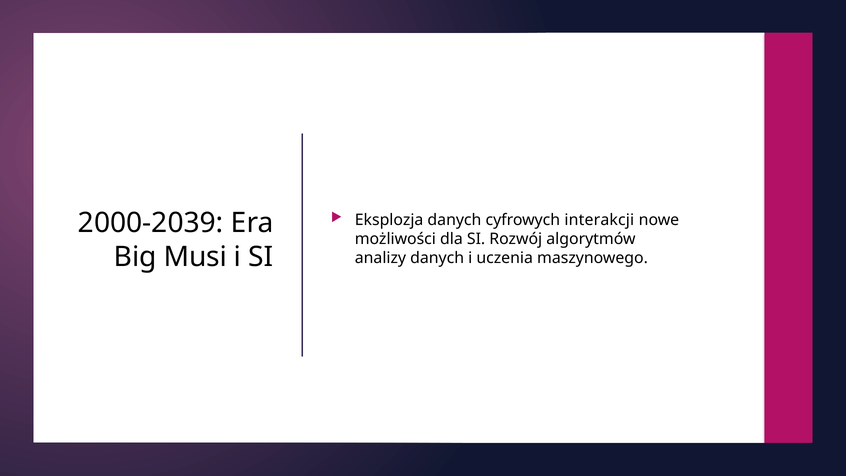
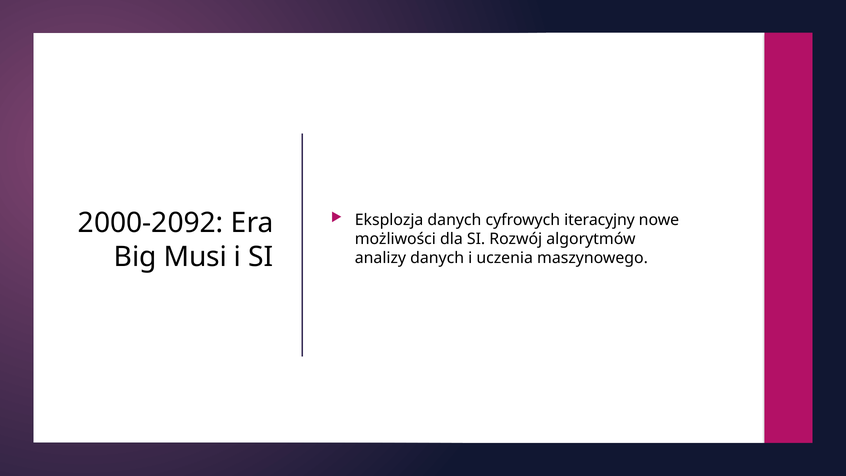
interakcji: interakcji -> iteracyjny
2000-2039: 2000-2039 -> 2000-2092
